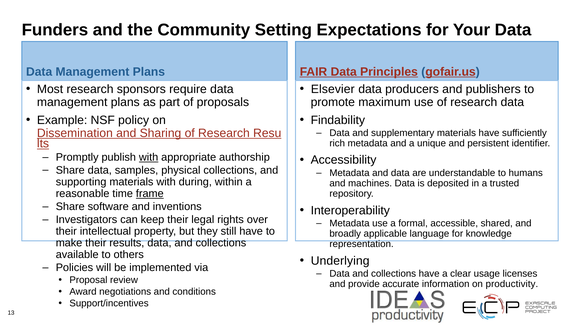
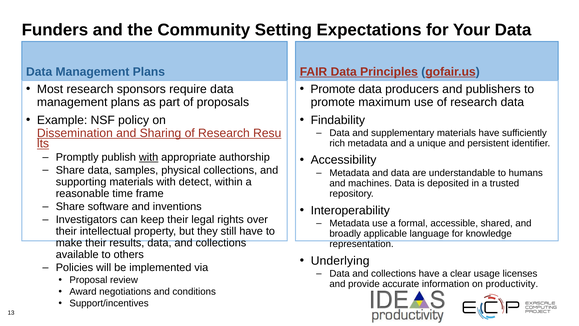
Elsevier at (333, 89): Elsevier -> Promote
during: during -> detect
frame underline: present -> none
